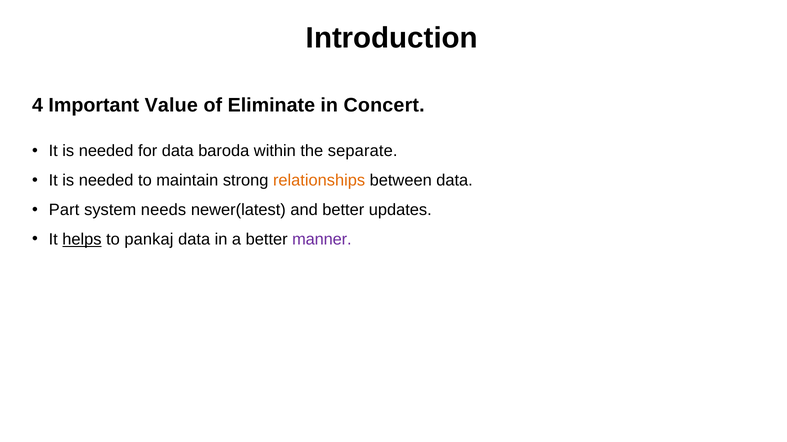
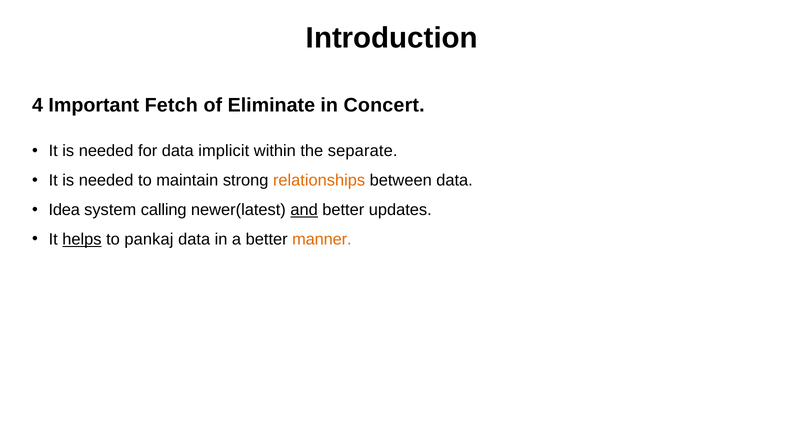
Value: Value -> Fetch
baroda: baroda -> implicit
Part: Part -> Idea
needs: needs -> calling
and underline: none -> present
manner colour: purple -> orange
